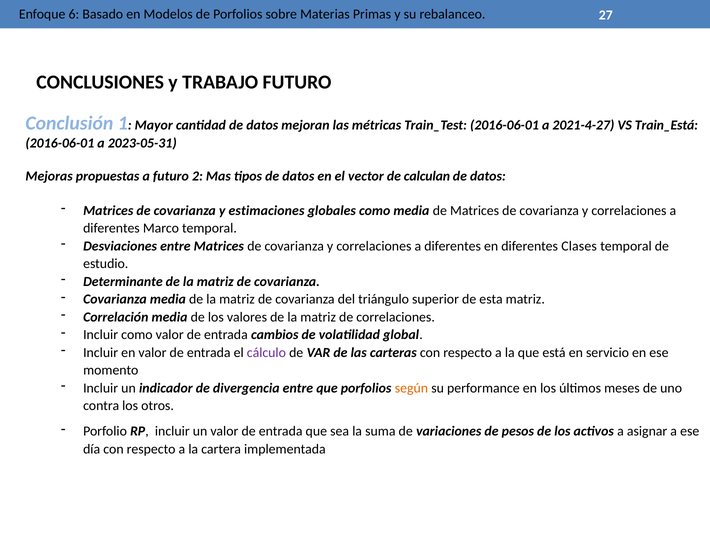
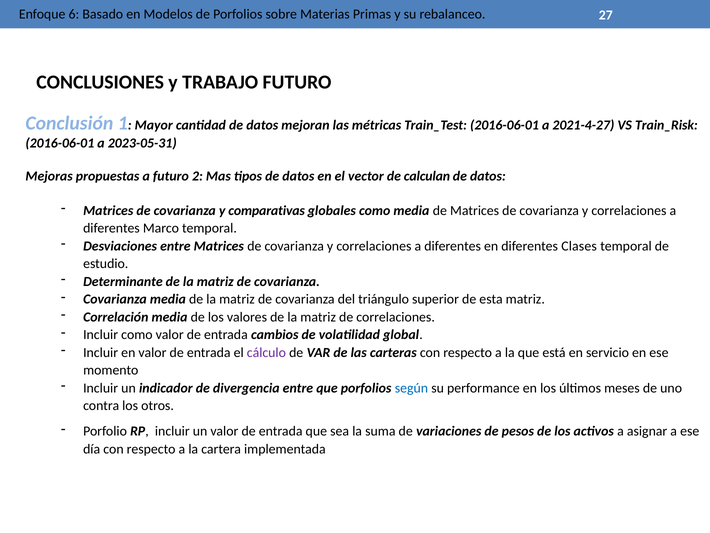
Train_Está: Train_Está -> Train_Risk
estimaciones: estimaciones -> comparativas
según colour: orange -> blue
